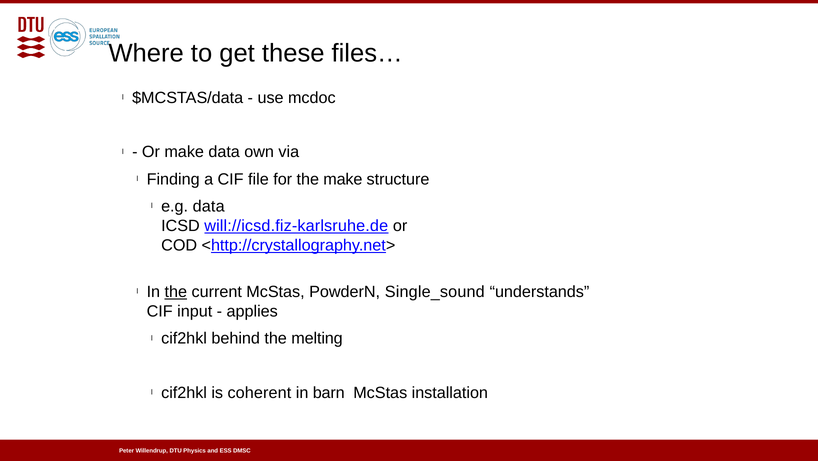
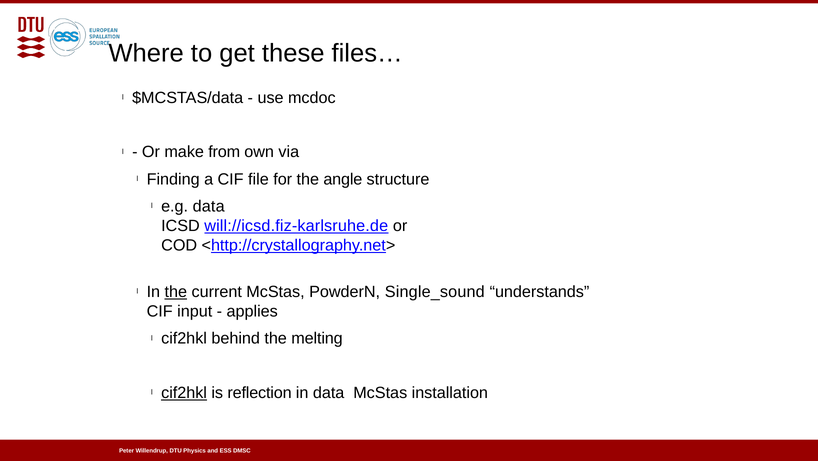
make data: data -> from
the make: make -> angle
cif2hkl at (184, 393) underline: none -> present
coherent: coherent -> reflection
in barn: barn -> data
